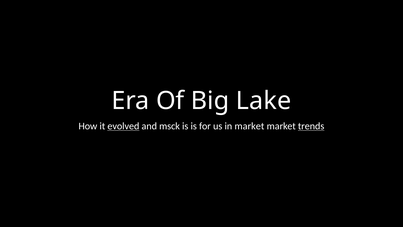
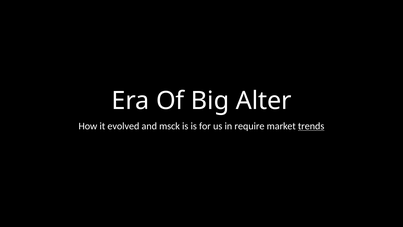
Lake: Lake -> Alter
evolved underline: present -> none
in market: market -> require
